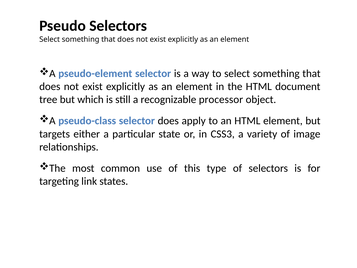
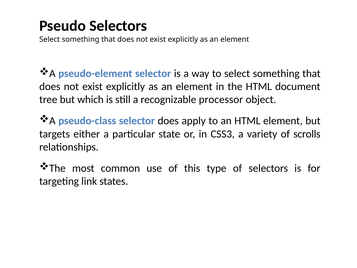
image: image -> scrolls
